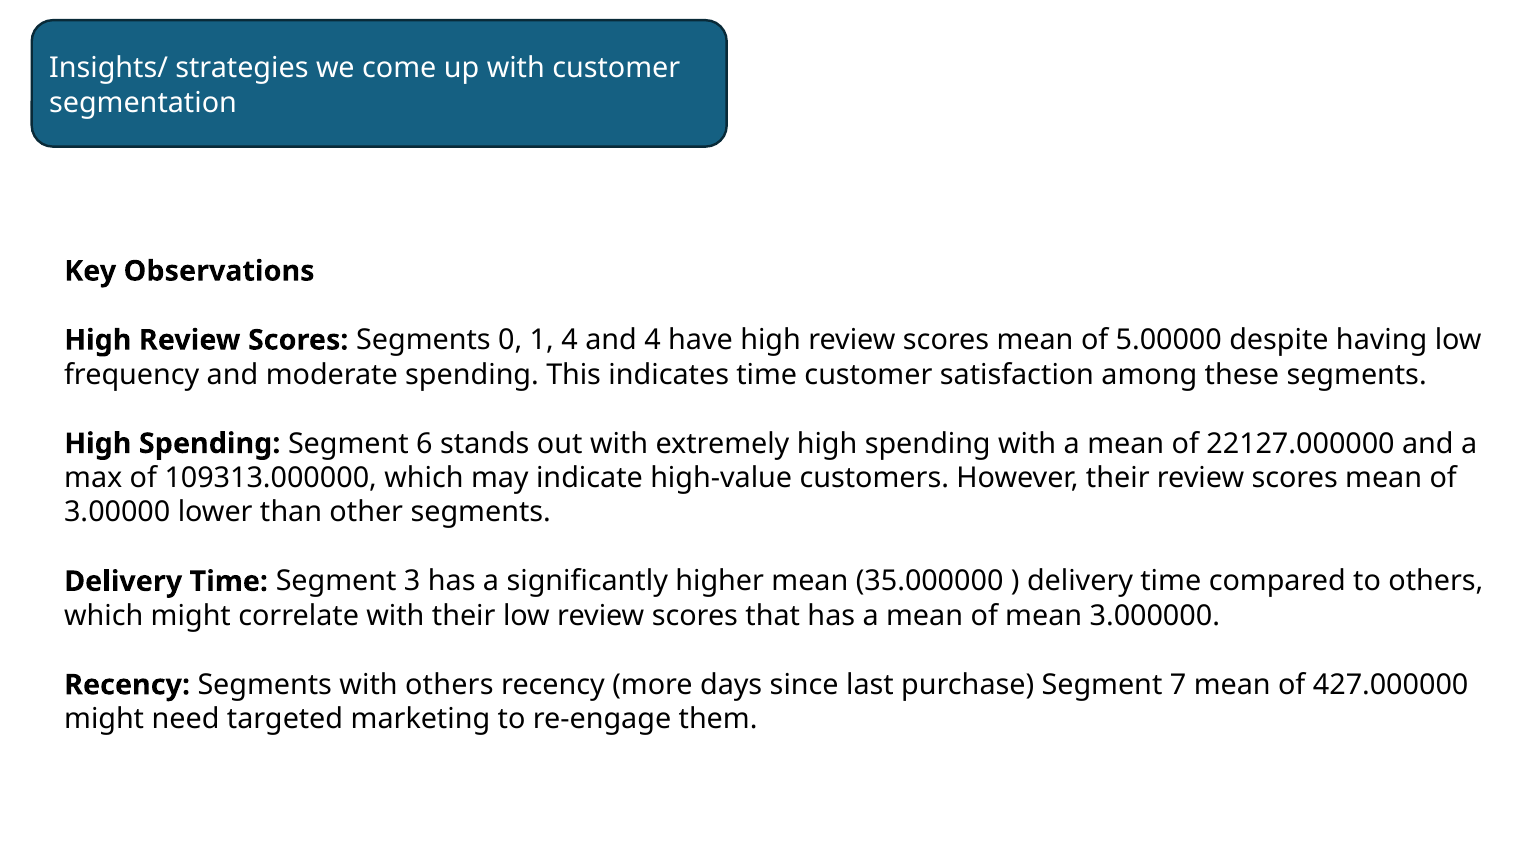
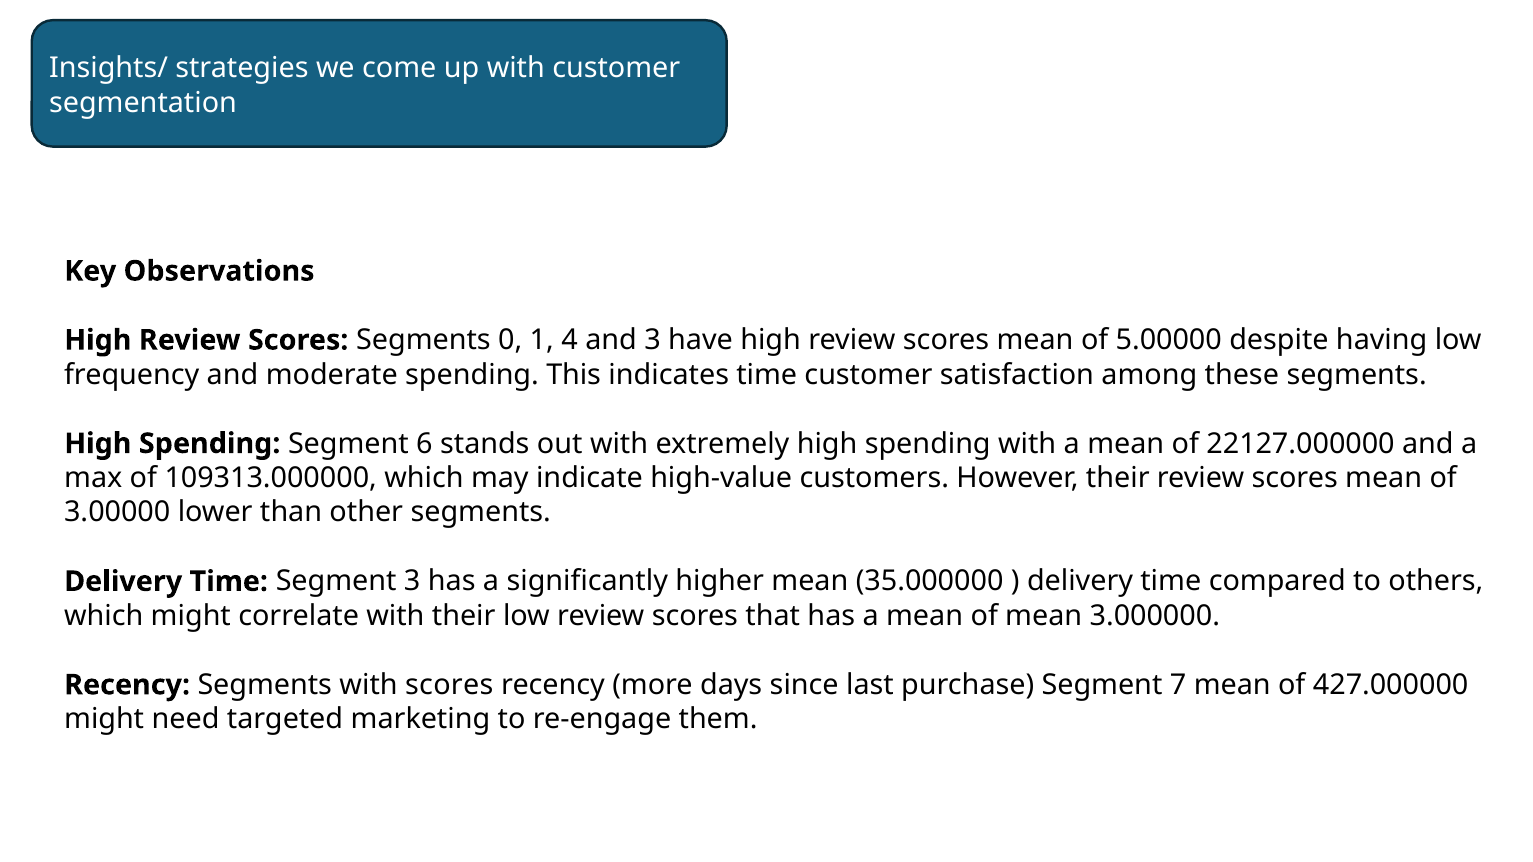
and 4: 4 -> 3
with others: others -> scores
